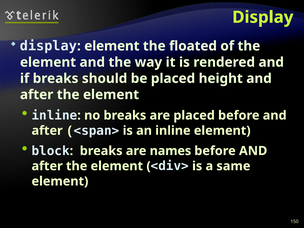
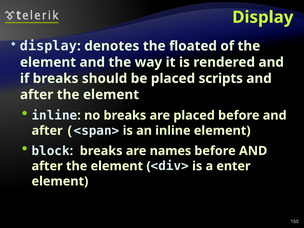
element at (112, 46): element -> denotes
height: height -> scripts
same: same -> enter
